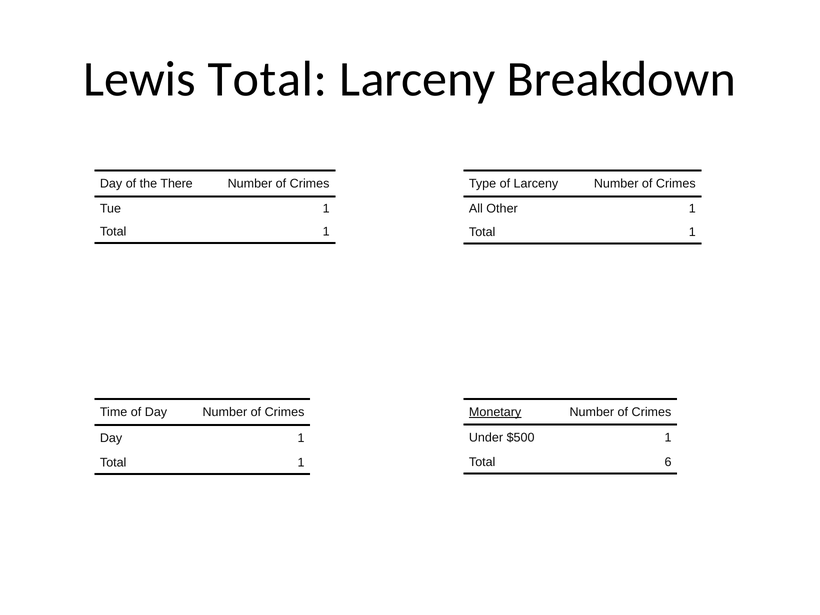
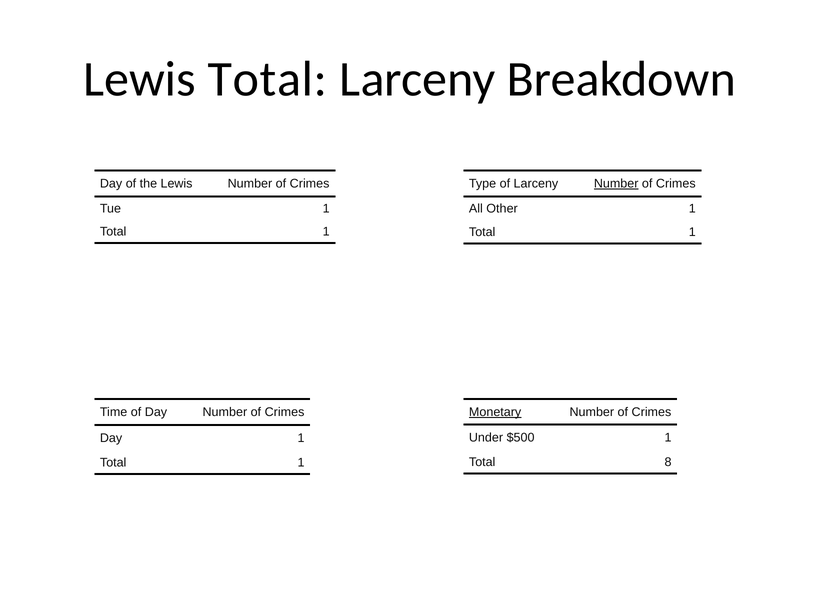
the There: There -> Lewis
Number at (616, 184) underline: none -> present
6: 6 -> 8
